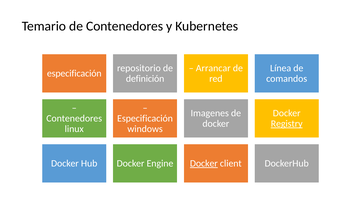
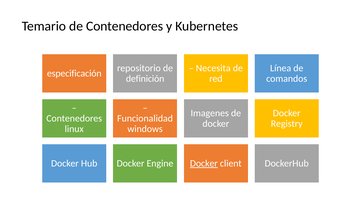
Arrancar: Arrancar -> Necesita
Especificación at (145, 118): Especificación -> Funcionalidad
Registry underline: present -> none
